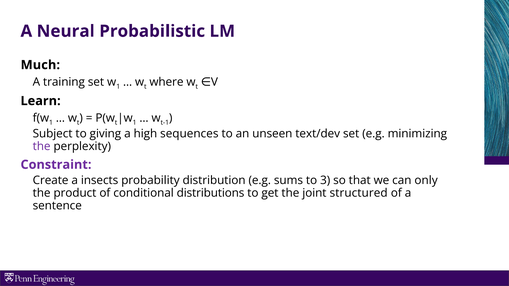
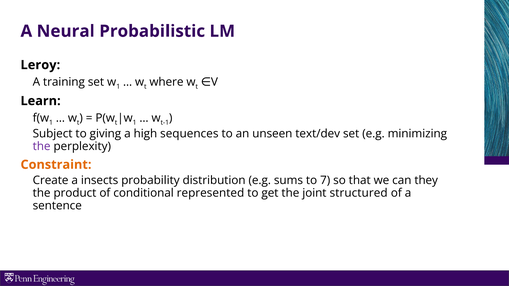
Much: Much -> Leroy
Constraint colour: purple -> orange
3: 3 -> 7
only: only -> they
distributions: distributions -> represented
